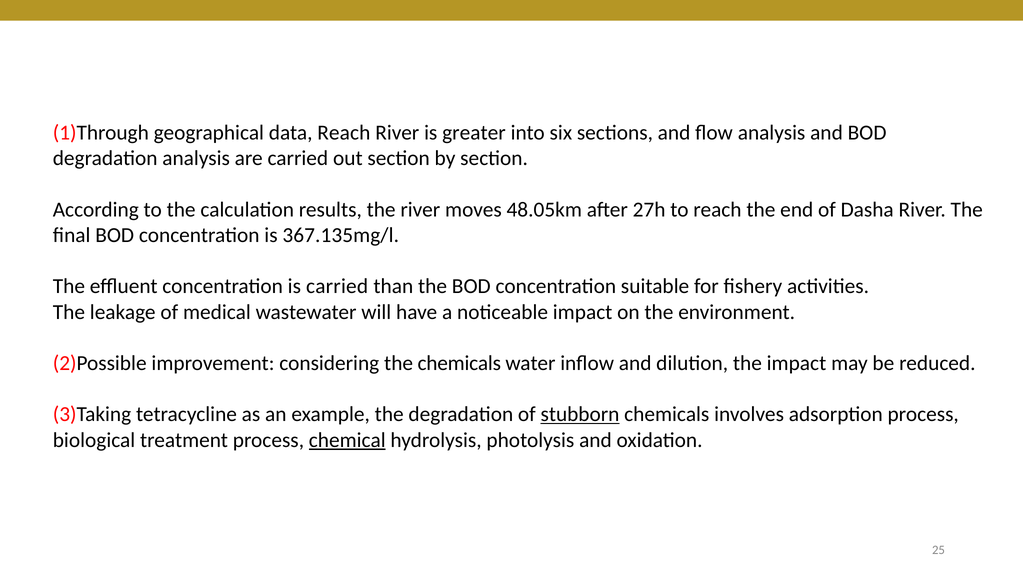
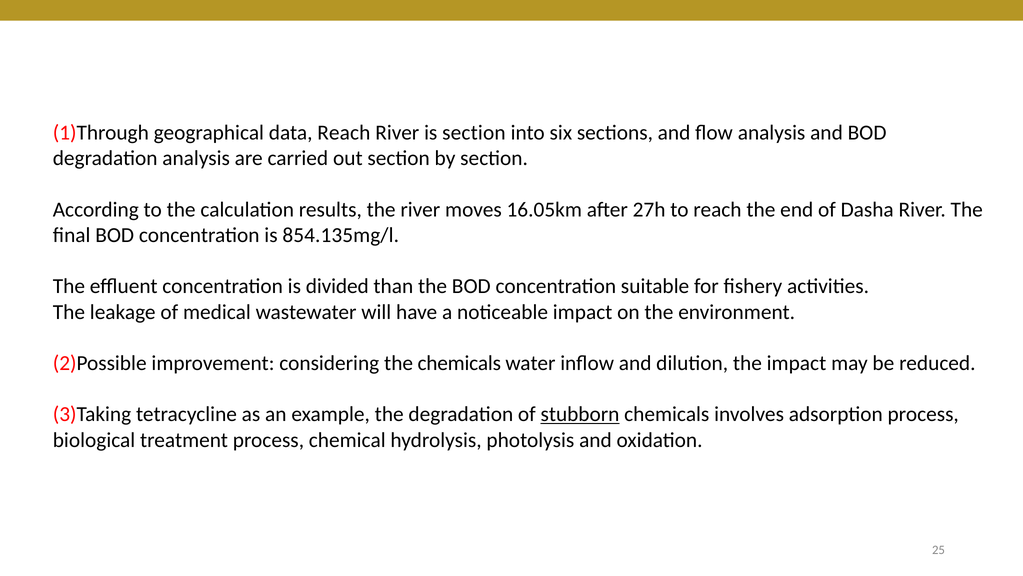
is greater: greater -> section
48.05km: 48.05km -> 16.05km
367.135mg/l: 367.135mg/l -> 854.135mg/l
is carried: carried -> divided
chemical underline: present -> none
